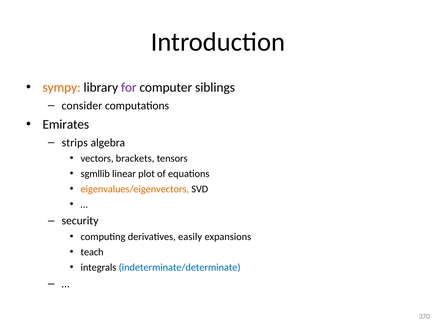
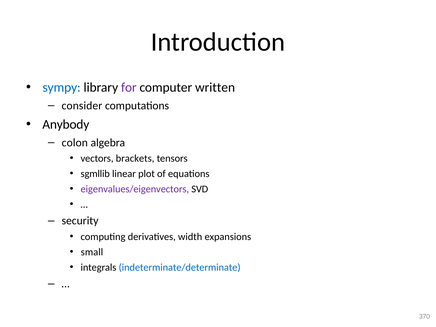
sympy colour: orange -> blue
siblings: siblings -> written
Emirates: Emirates -> Anybody
strips: strips -> colon
eigenvalues/eigenvectors colour: orange -> purple
easily: easily -> width
teach: teach -> small
